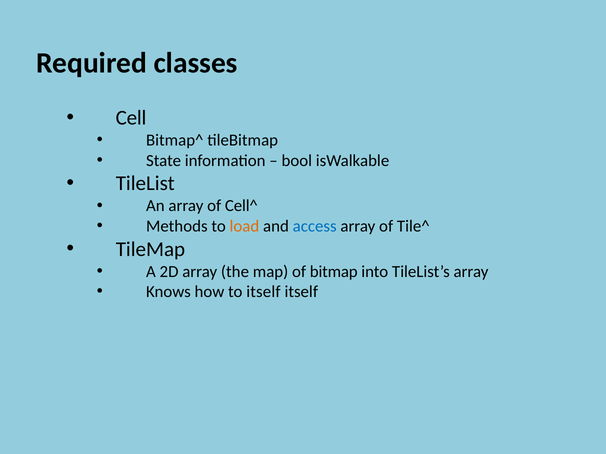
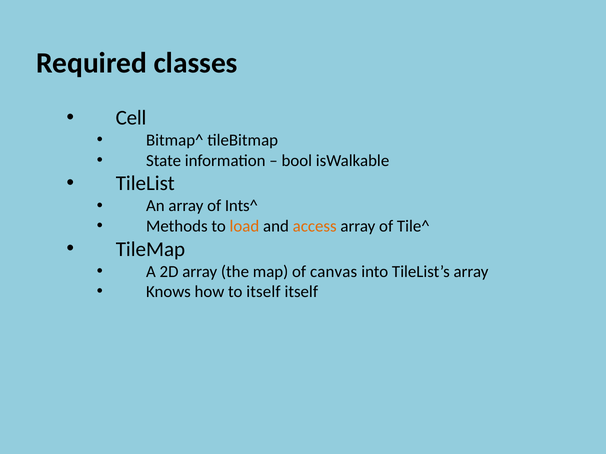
Cell^: Cell^ -> Ints^
access colour: blue -> orange
bitmap: bitmap -> canvas
